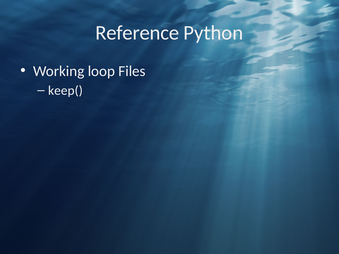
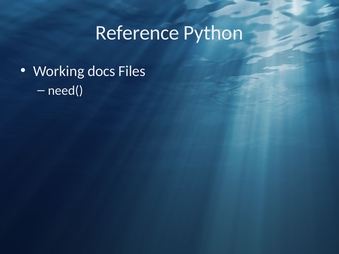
loop: loop -> docs
keep(: keep( -> need(
